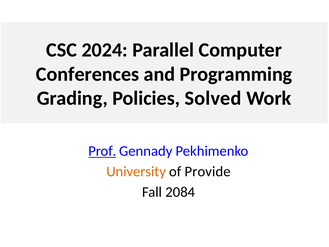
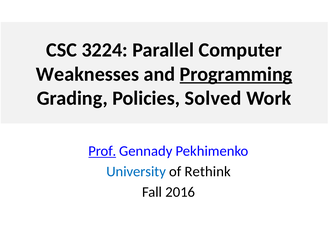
2024: 2024 -> 3224
Conferences: Conferences -> Weaknesses
Programming underline: none -> present
University colour: orange -> blue
Provide: Provide -> Rethink
2084: 2084 -> 2016
